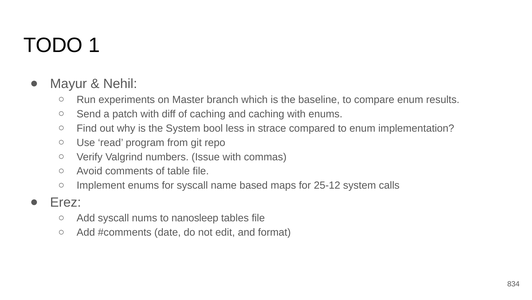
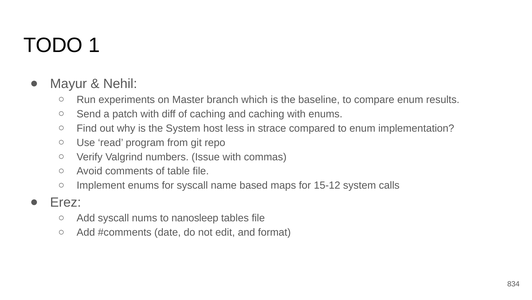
bool: bool -> host
25-12: 25-12 -> 15-12
